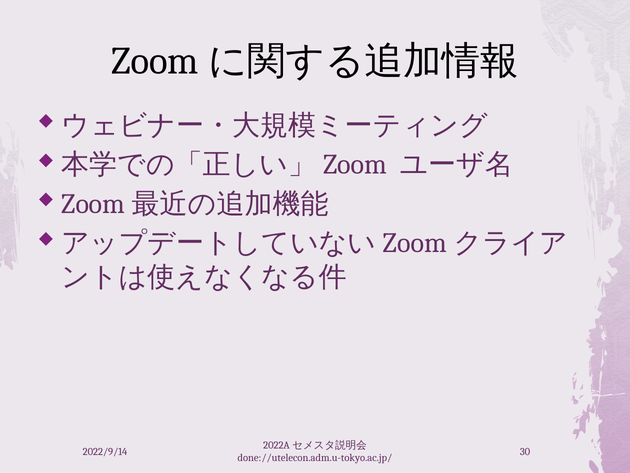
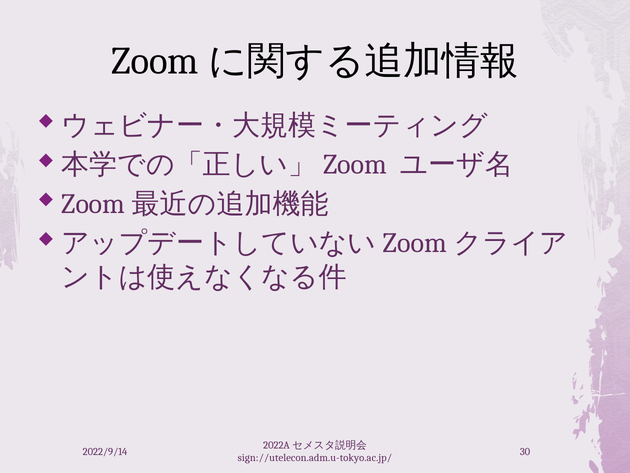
done://utelecon.adm.u-tokyo.ac.jp/: done://utelecon.adm.u-tokyo.ac.jp/ -> sign://utelecon.adm.u-tokyo.ac.jp/
